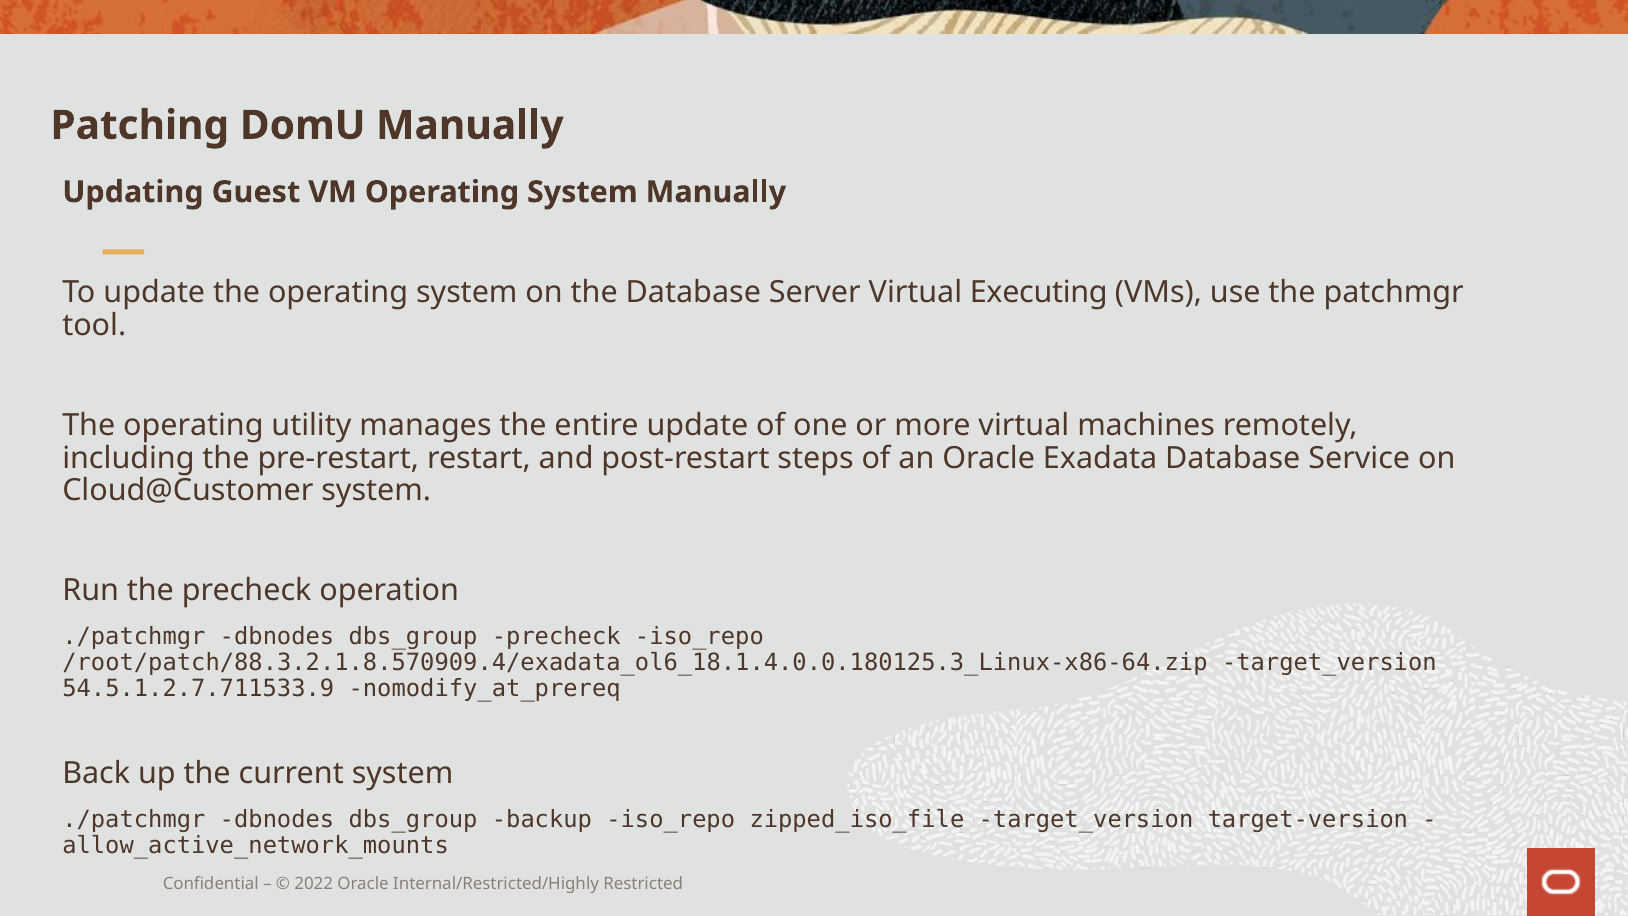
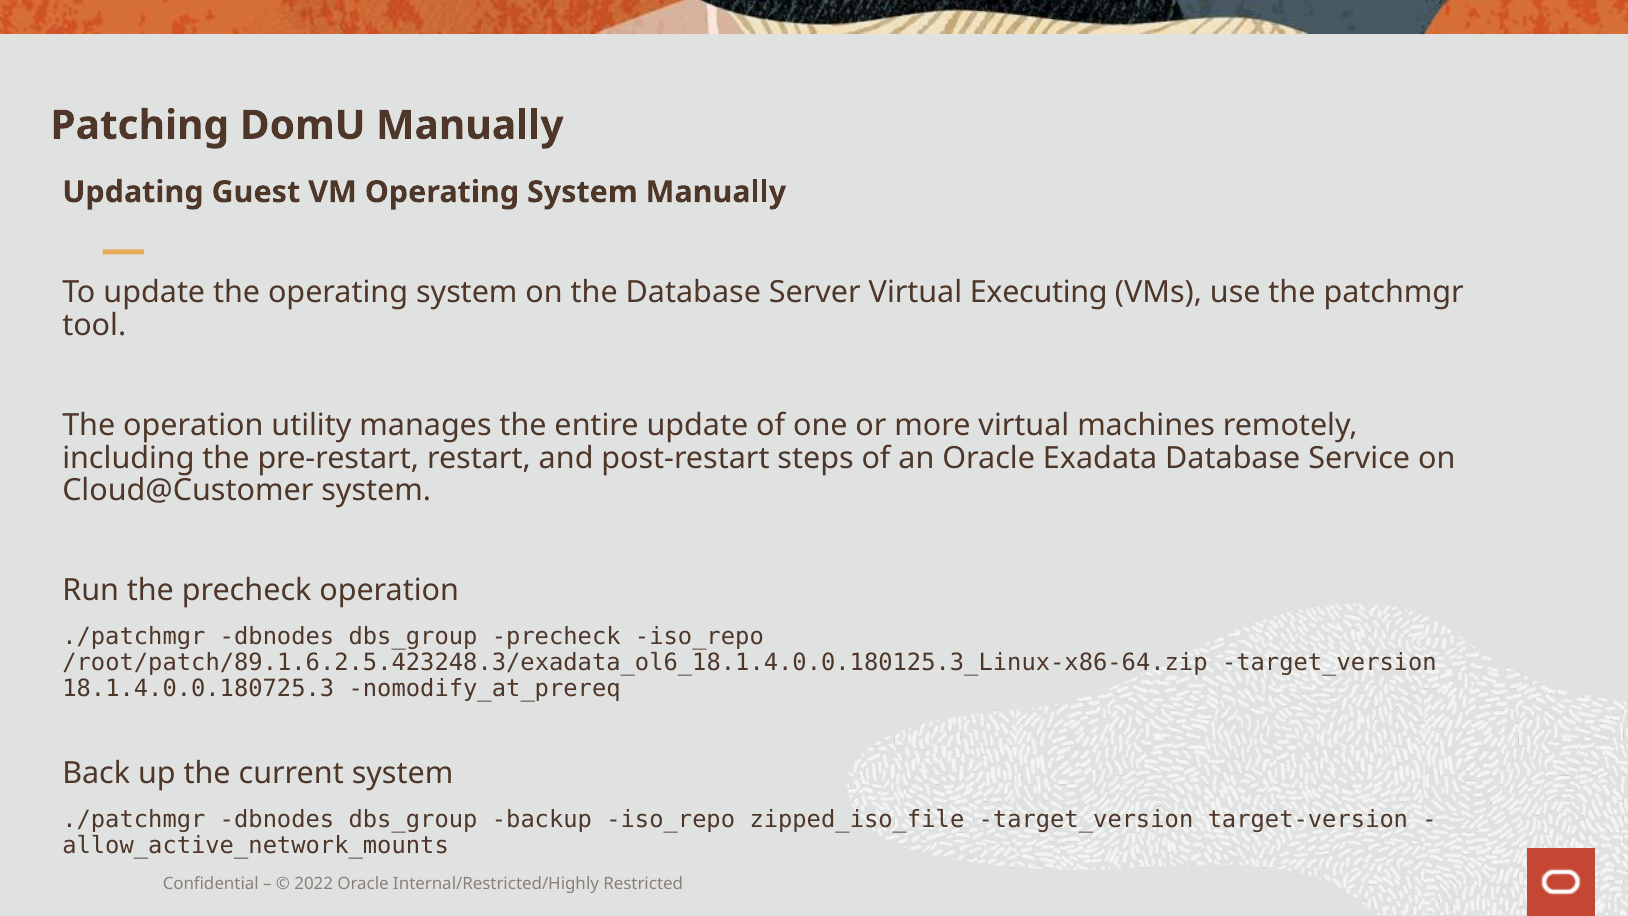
operating at (193, 425): operating -> operation
/root/patch/88.3.2.1.8.570909.4/exadata_ol6_18.1.4.0.0.180125.3_Linux-x86-64.zip: /root/patch/88.3.2.1.8.570909.4/exadata_ol6_18.1.4.0.0.180125.3_Linux-x86-64.zip -> /root/patch/89.1.6.2.5.423248.3/exadata_ol6_18.1.4.0.0.180125.3_Linux-x86-64.zip
54.5.1.2.7.711533.9: 54.5.1.2.7.711533.9 -> 18.1.4.0.0.180725.3
